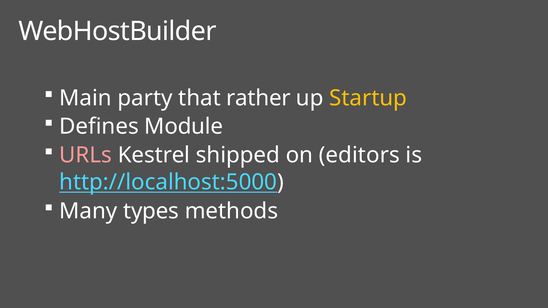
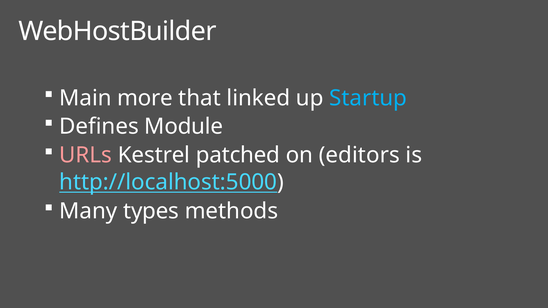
party: party -> more
rather: rather -> linked
Startup colour: yellow -> light blue
shipped: shipped -> patched
